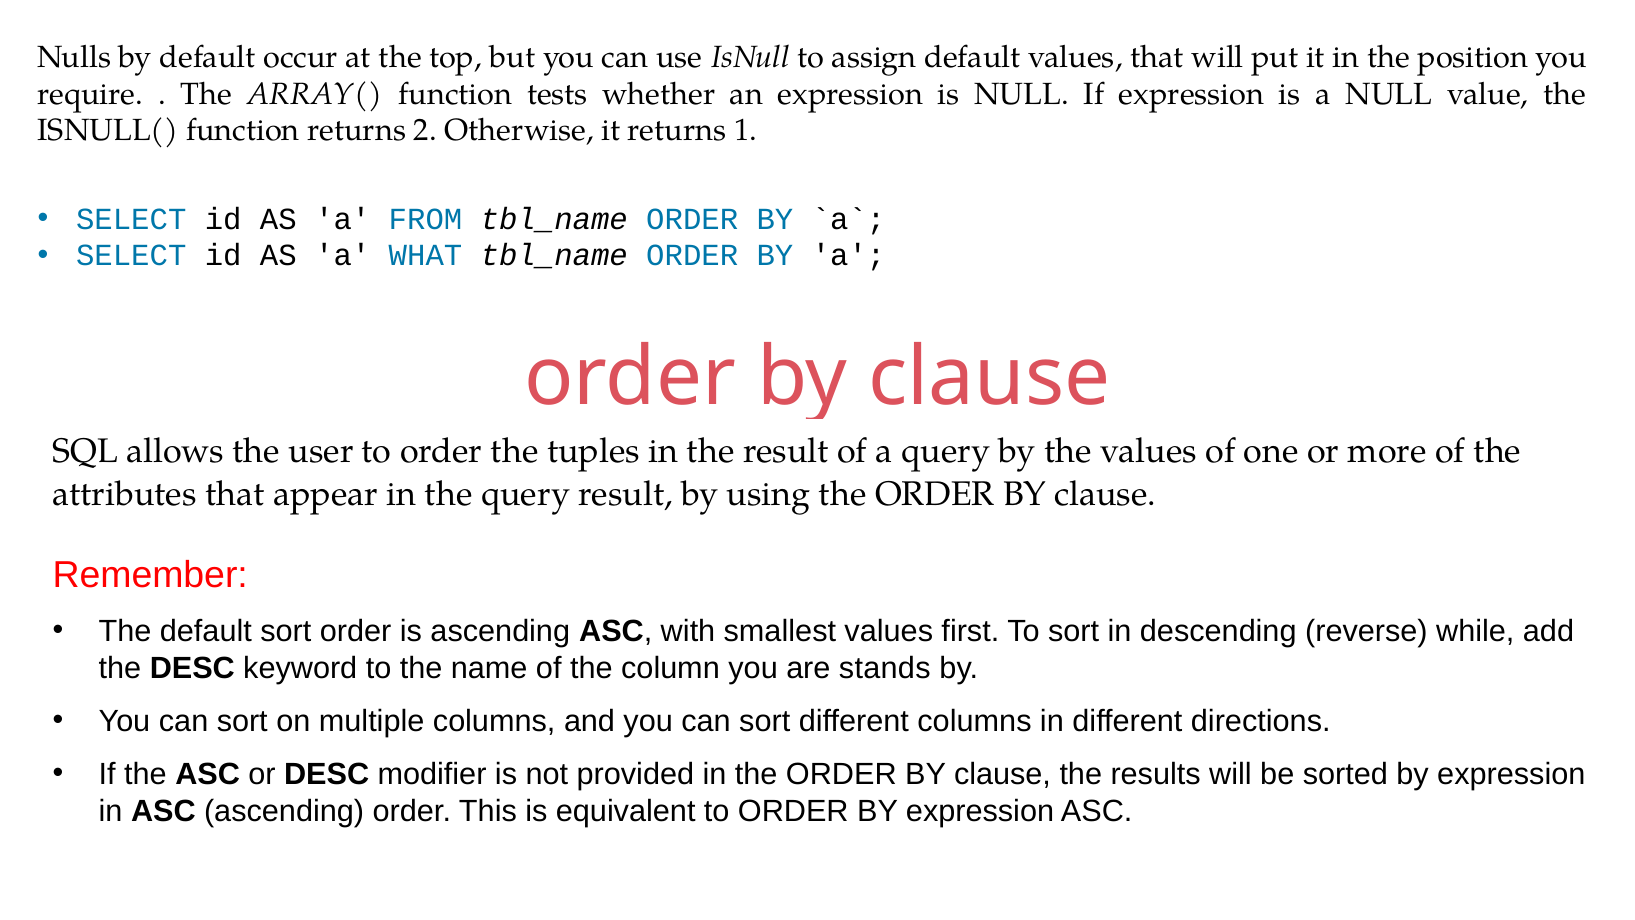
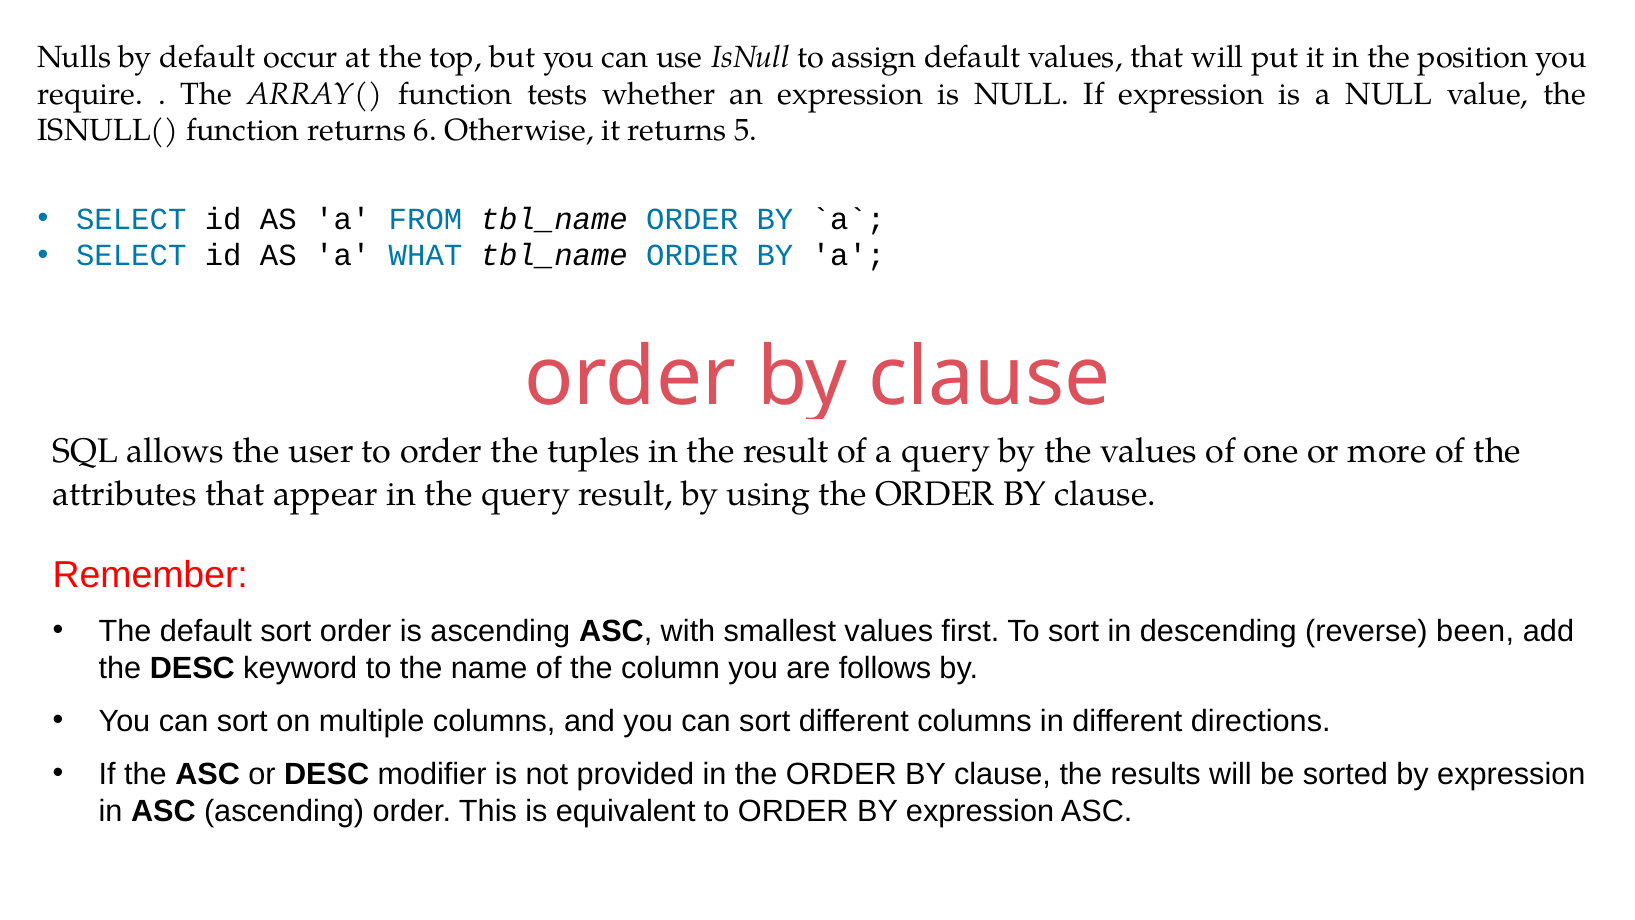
2: 2 -> 6
1: 1 -> 5
while: while -> been
stands: stands -> follows
